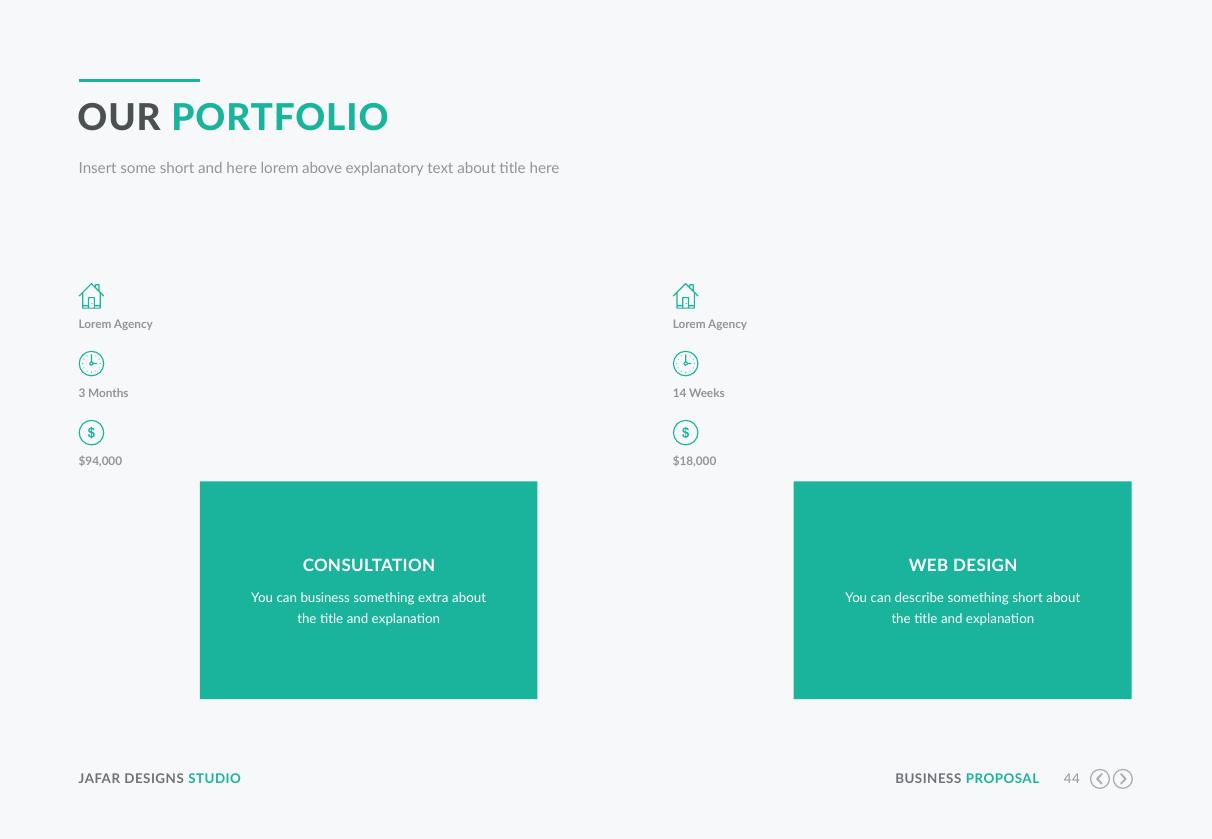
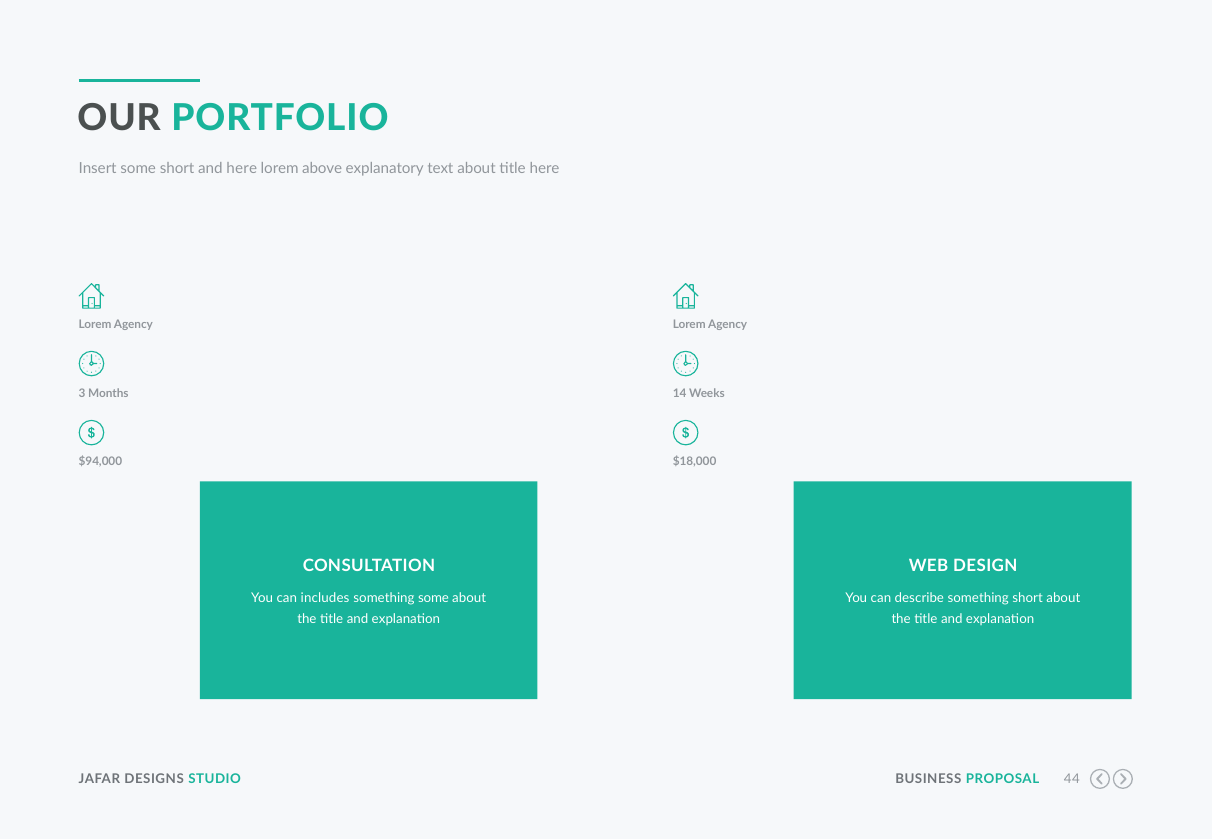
can business: business -> includes
something extra: extra -> some
